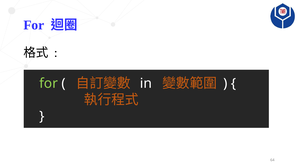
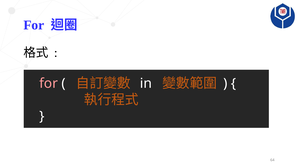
for at (49, 83) colour: light green -> pink
